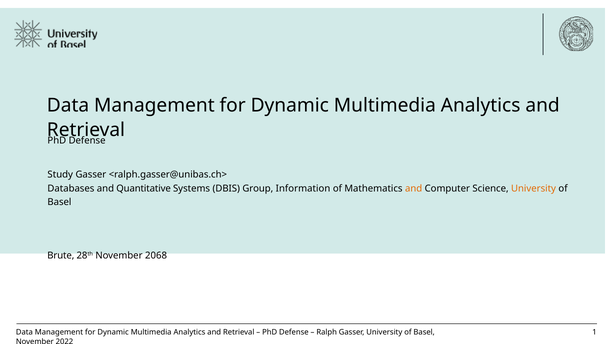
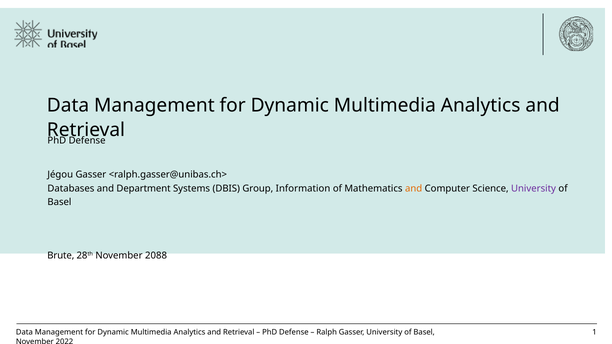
Study: Study -> Jégou
Quantitative: Quantitative -> Department
University at (534, 189) colour: orange -> purple
2068: 2068 -> 2088
